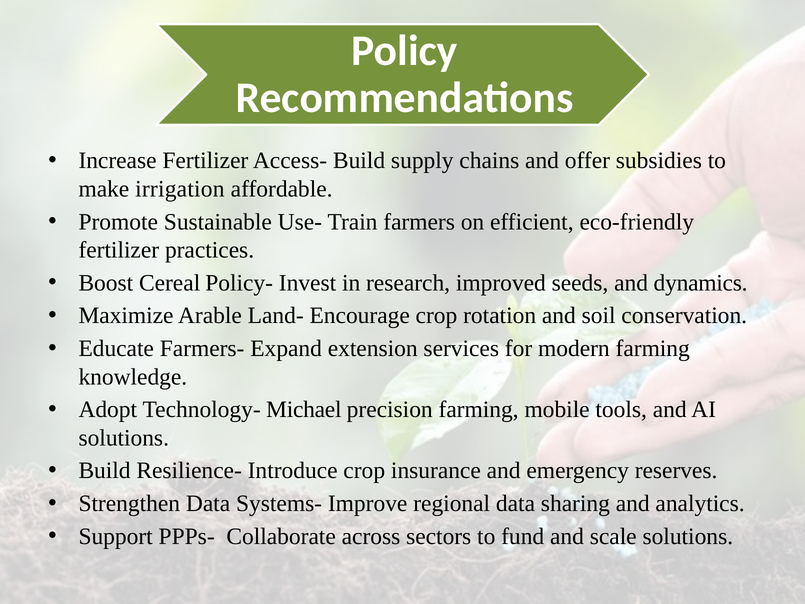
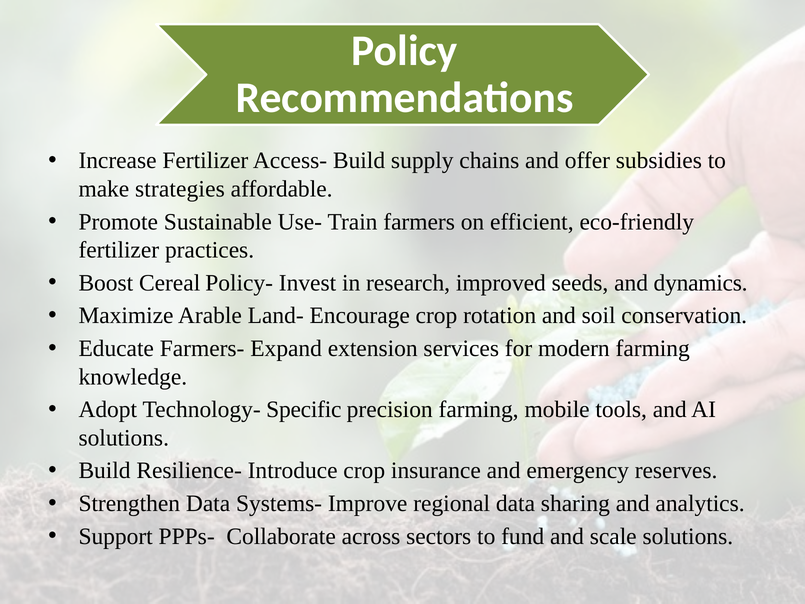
irrigation: irrigation -> strategies
Michael: Michael -> Specific
